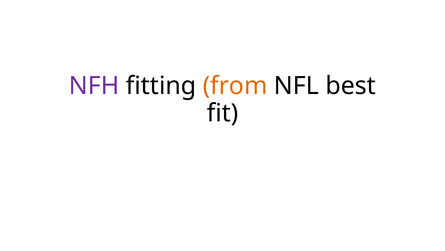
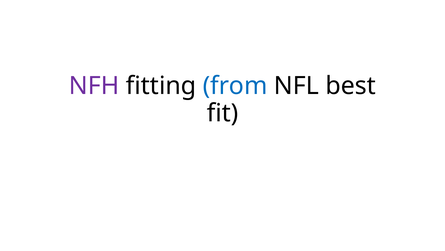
from colour: orange -> blue
